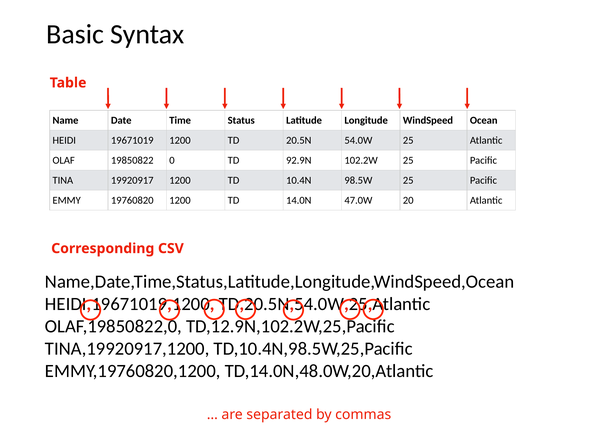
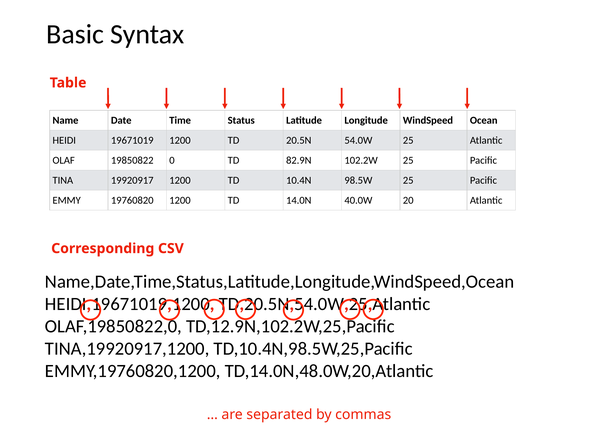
92.9N: 92.9N -> 82.9N
47.0W: 47.0W -> 40.0W
